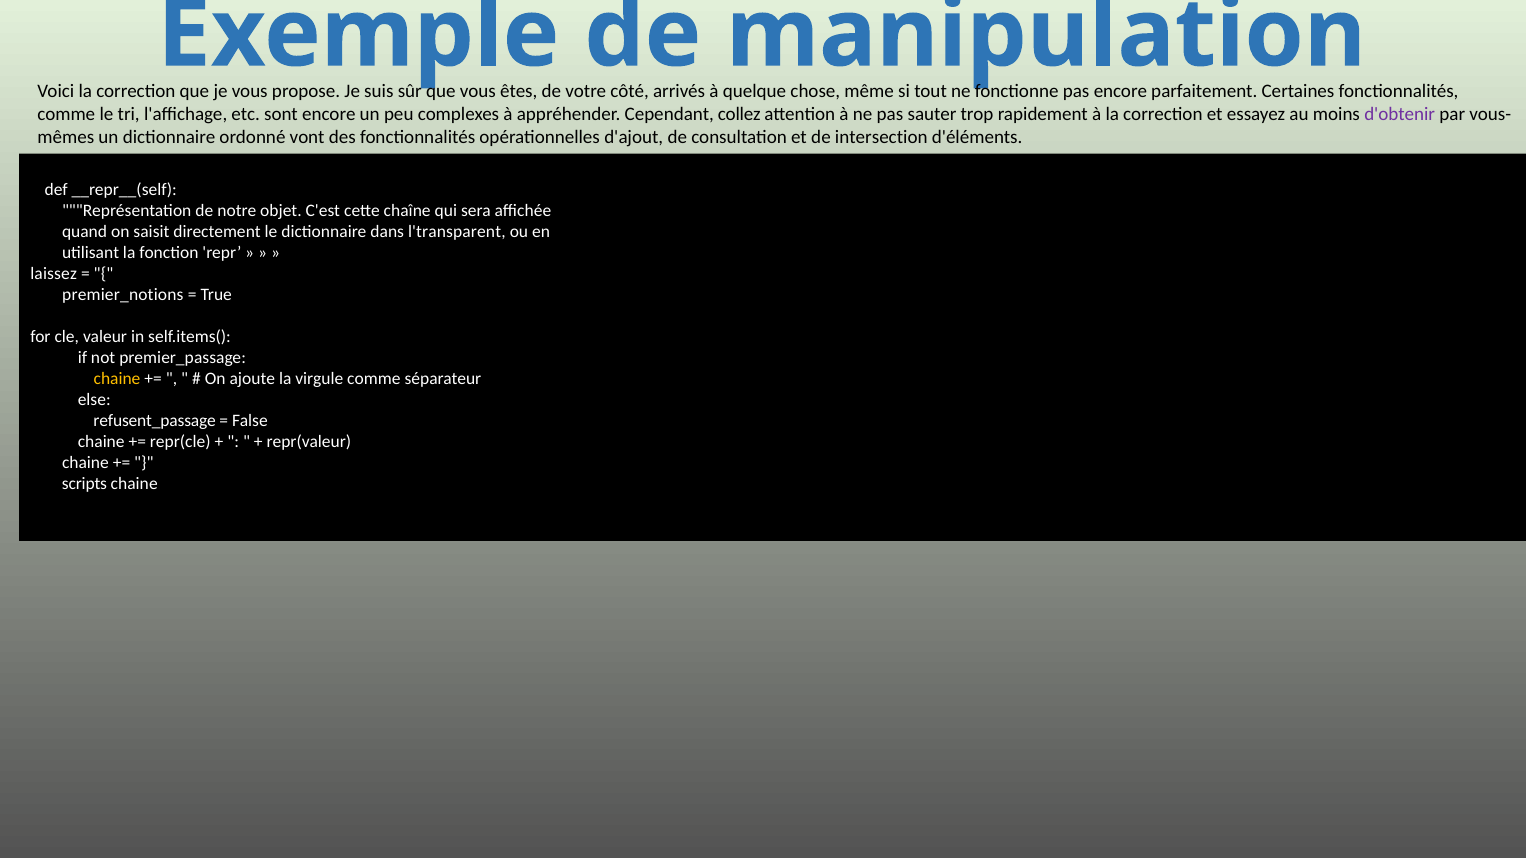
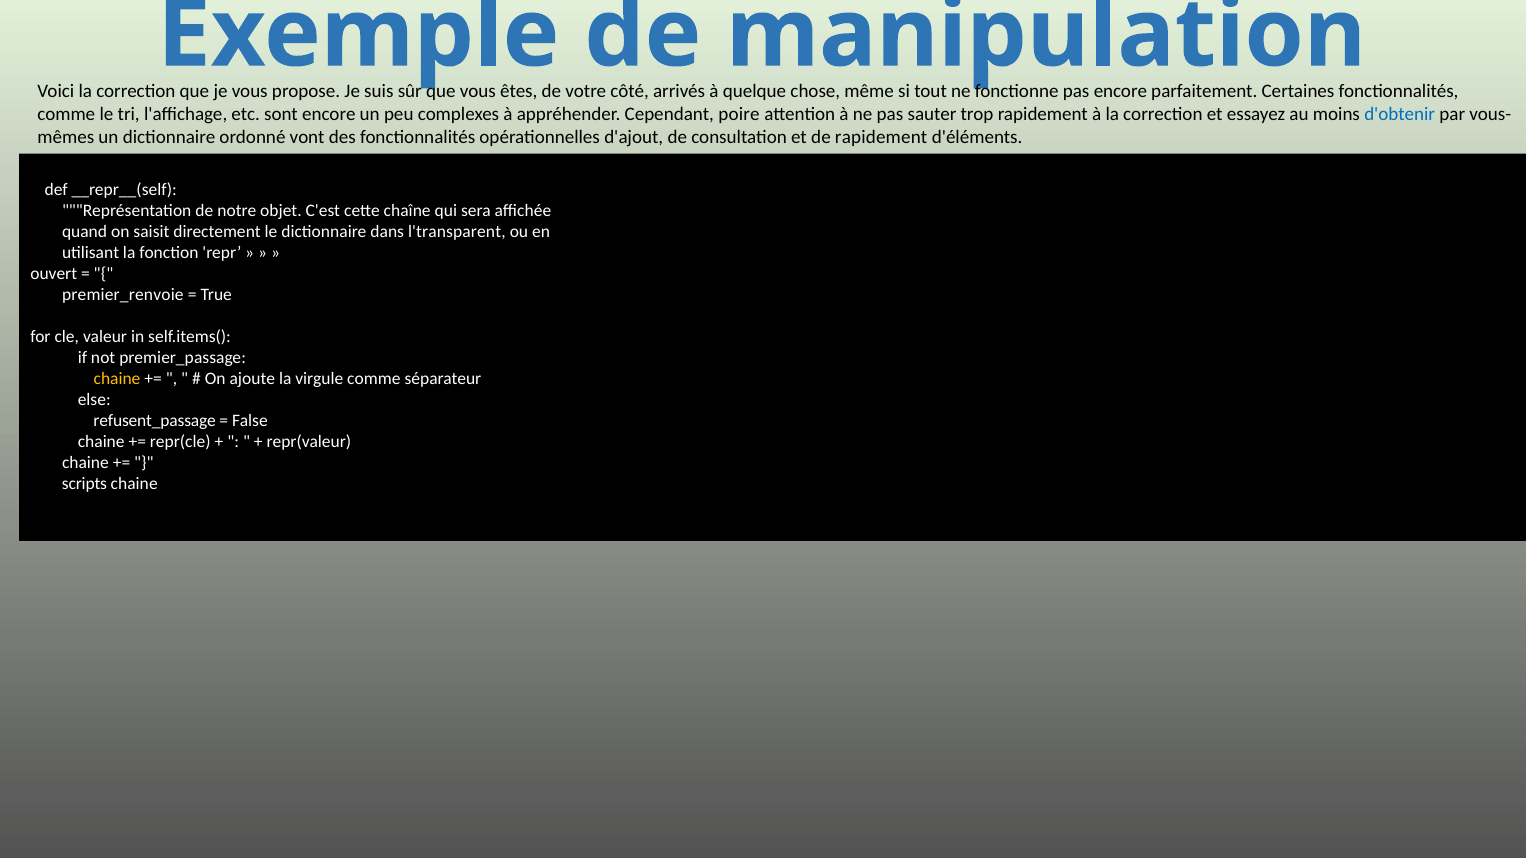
collez: collez -> poire
d'obtenir colour: purple -> blue
de intersection: intersection -> rapidement
laissez: laissez -> ouvert
premier_notions: premier_notions -> premier_renvoie
